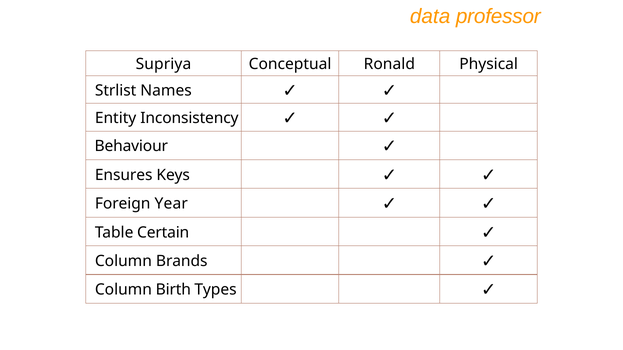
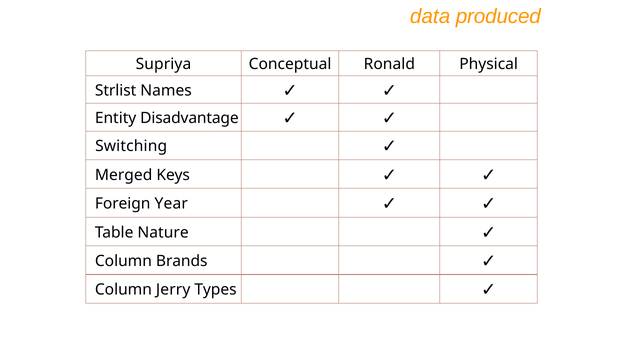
professor: professor -> produced
Inconsistency: Inconsistency -> Disadvantage
Behaviour: Behaviour -> Switching
Ensures: Ensures -> Merged
Certain: Certain -> Nature
Birth: Birth -> Jerry
